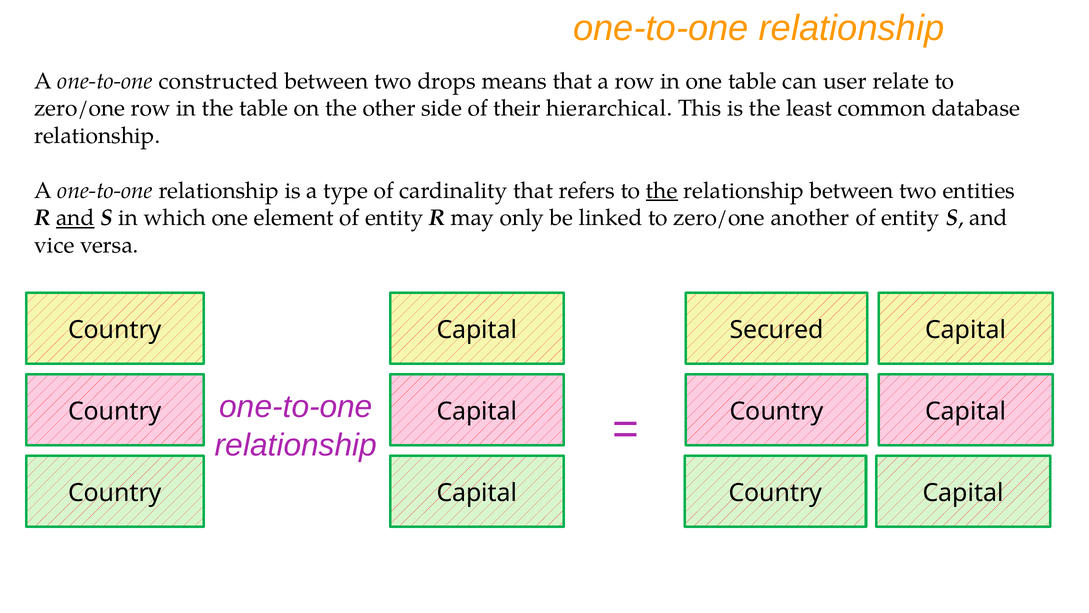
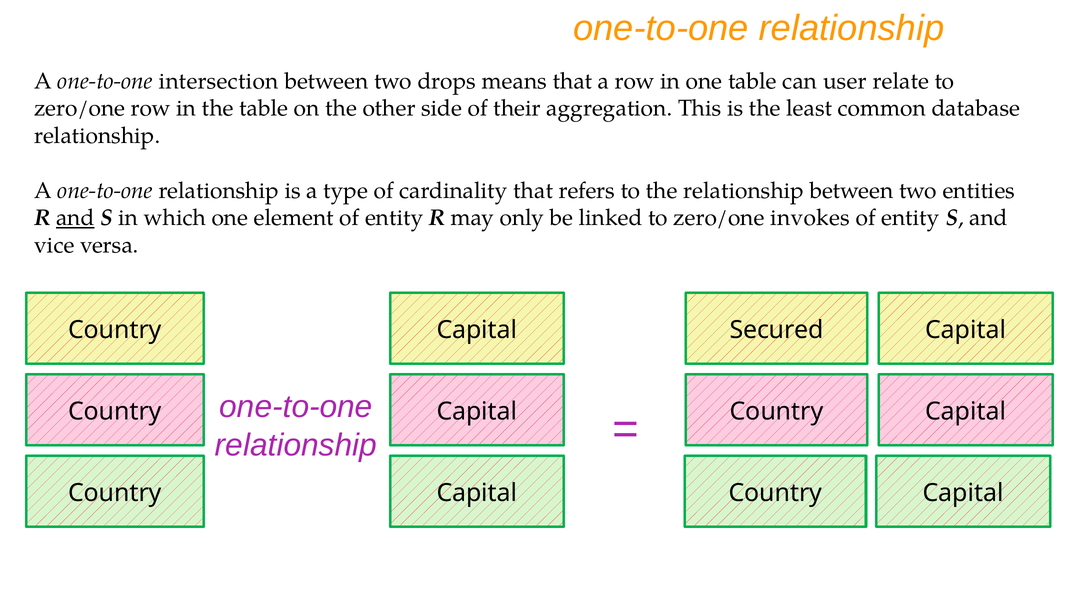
constructed: constructed -> intersection
hierarchical: hierarchical -> aggregation
the at (662, 190) underline: present -> none
another: another -> invokes
